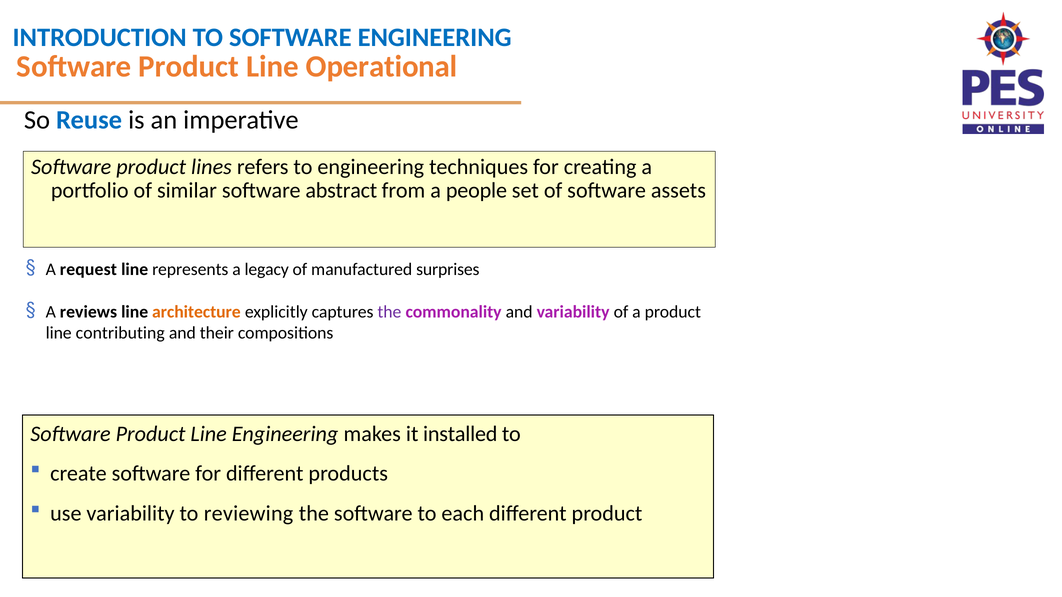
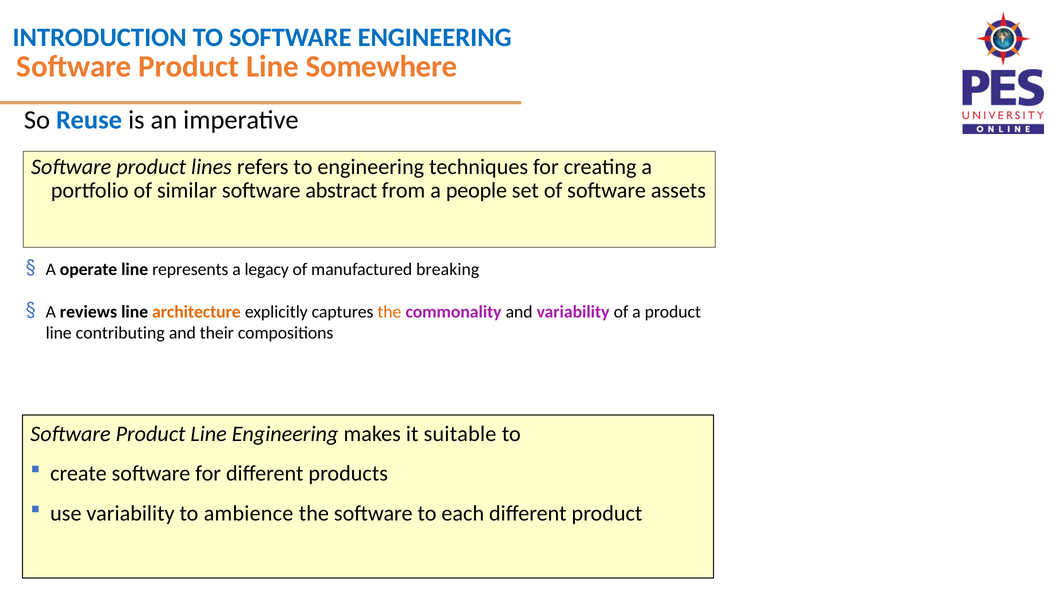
Operational: Operational -> Somewhere
request: request -> operate
surprises: surprises -> breaking
the at (389, 312) colour: purple -> orange
installed: installed -> suitable
reviewing: reviewing -> ambience
